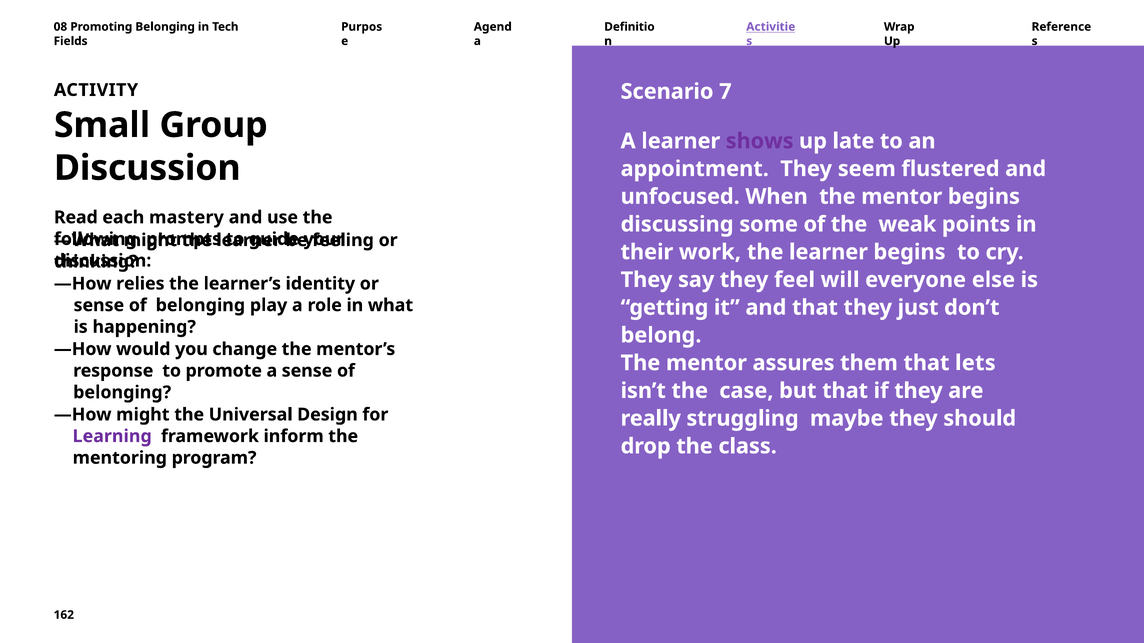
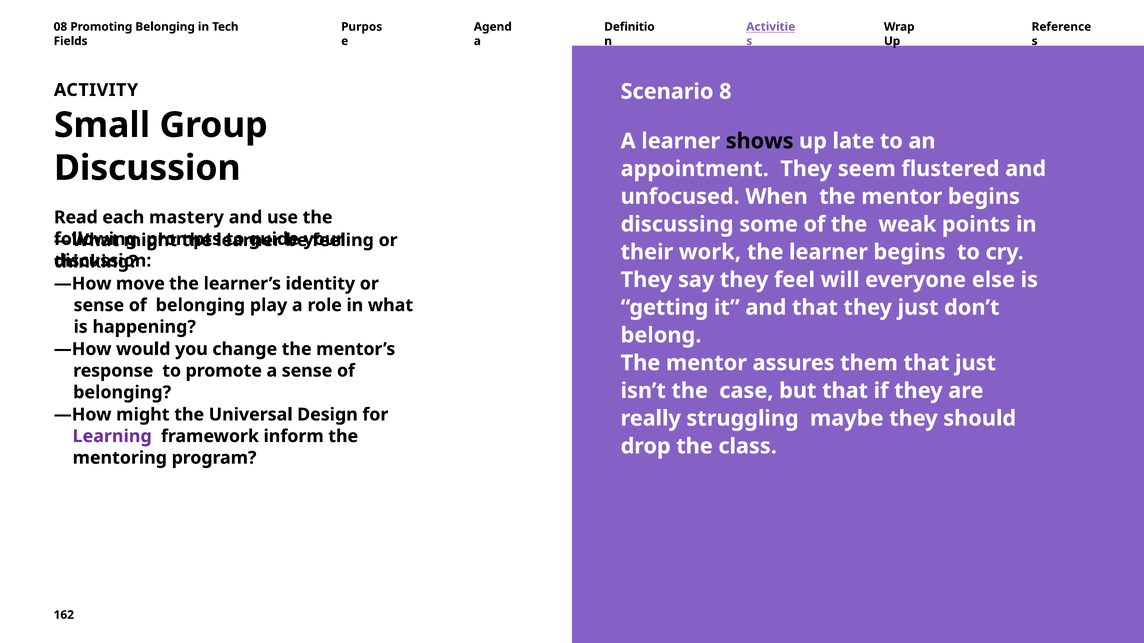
7: 7 -> 8
shows colour: purple -> black
relies: relies -> move
that lets: lets -> just
